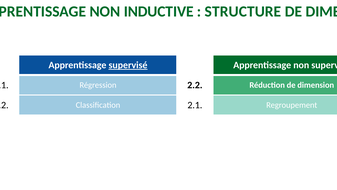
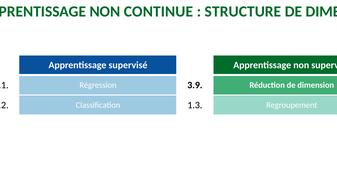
INDUCTIVE: INDUCTIVE -> CONTINUE
supervisé at (128, 65) underline: present -> none
Régression 2.2: 2.2 -> 3.9
Classification 2.1: 2.1 -> 1.3
